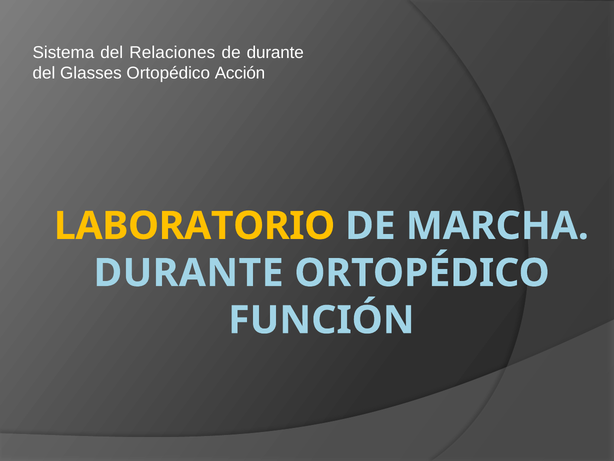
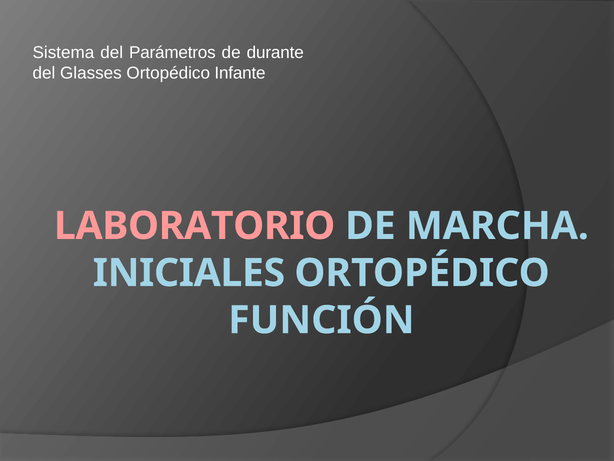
Relaciones: Relaciones -> Parámetros
Acción: Acción -> Infante
LABORATORIO colour: yellow -> pink
DURANTE at (189, 273): DURANTE -> INICIALES
